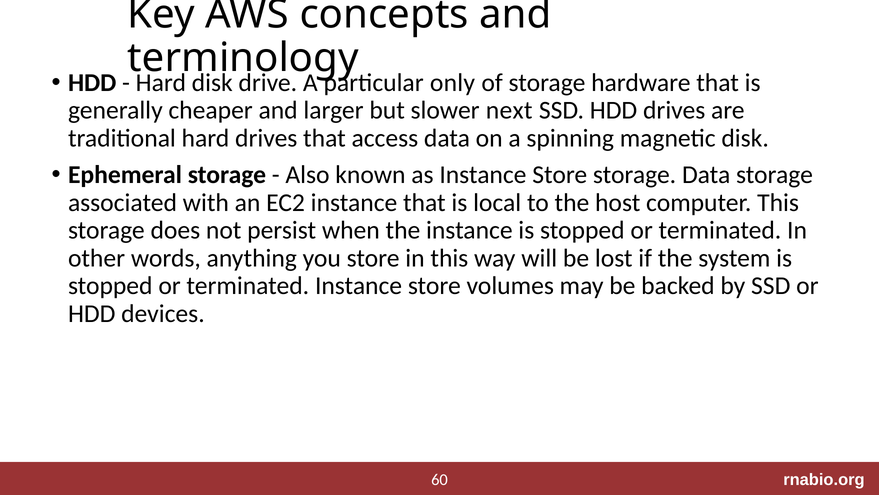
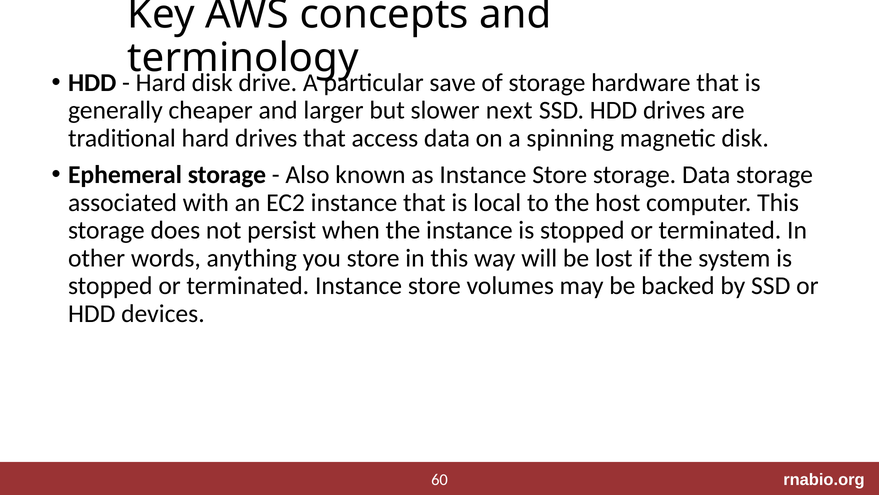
only: only -> save
